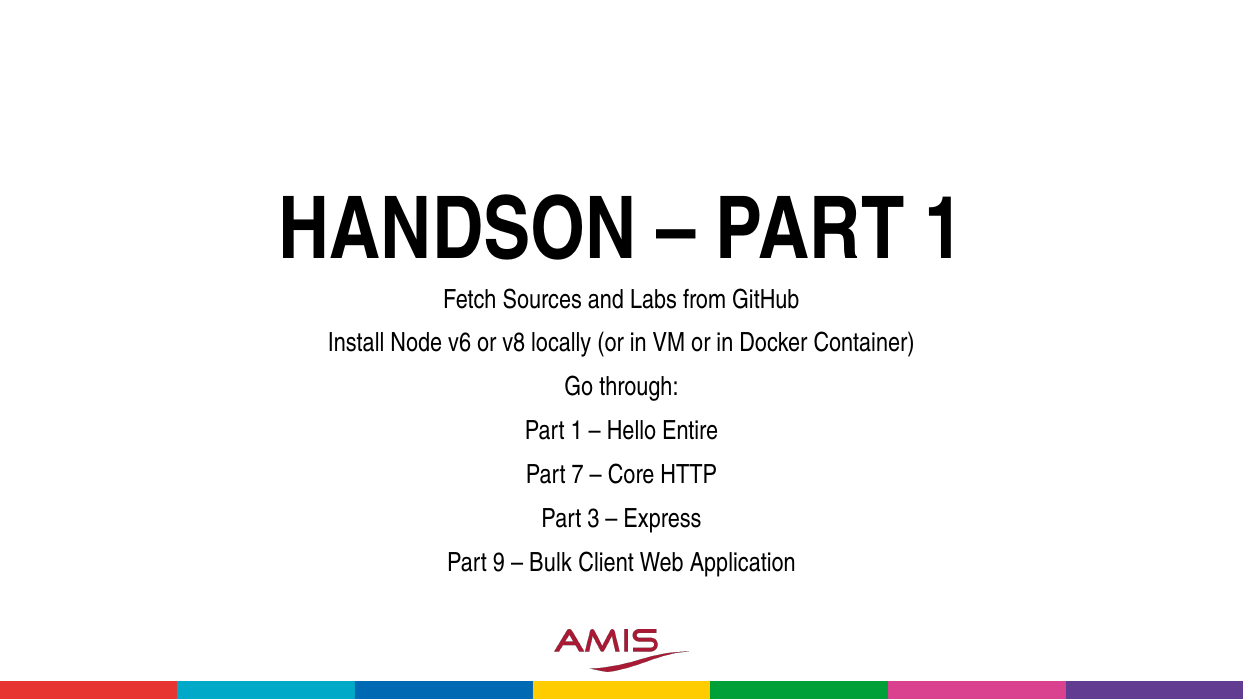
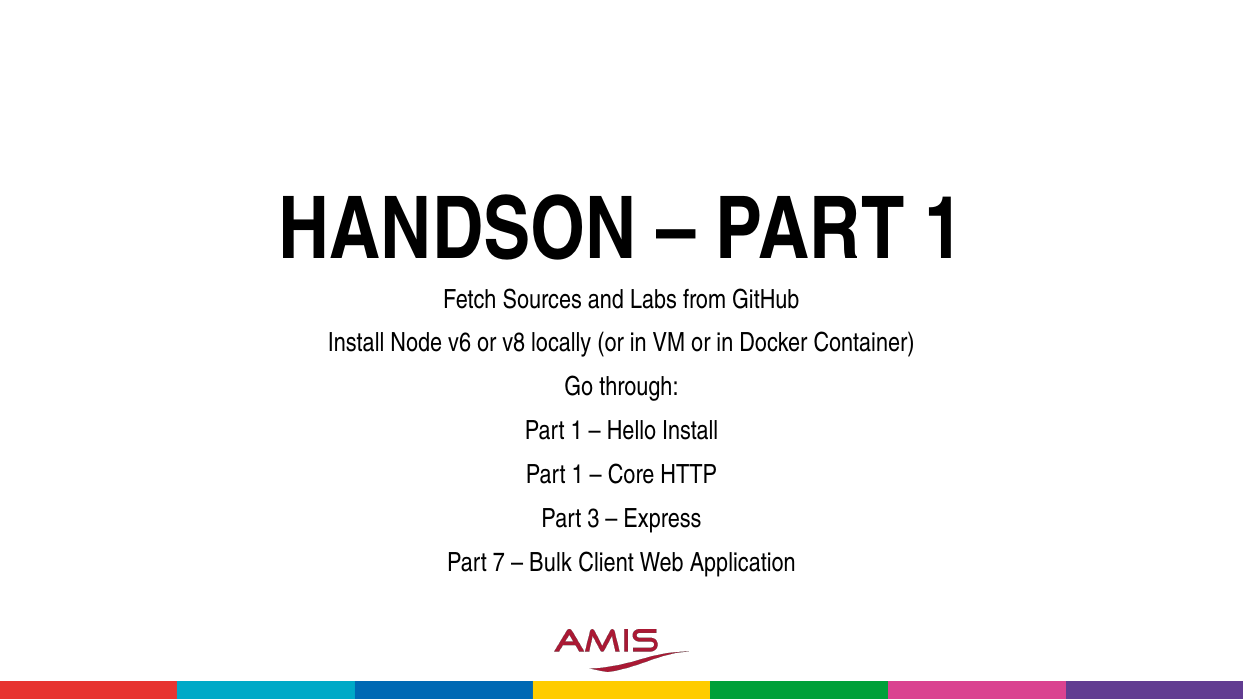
Hello Entire: Entire -> Install
7 at (578, 475): 7 -> 1
9: 9 -> 7
